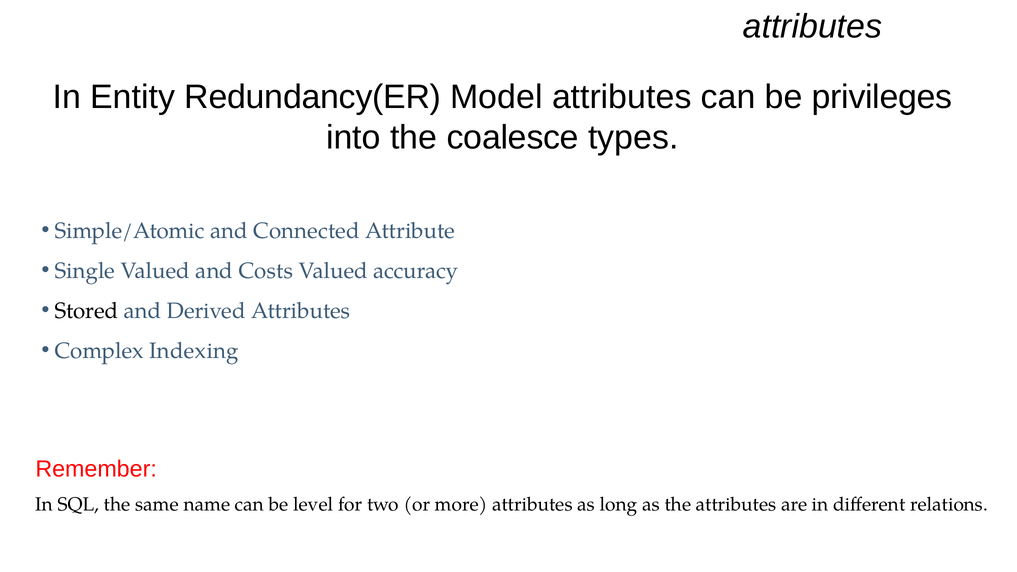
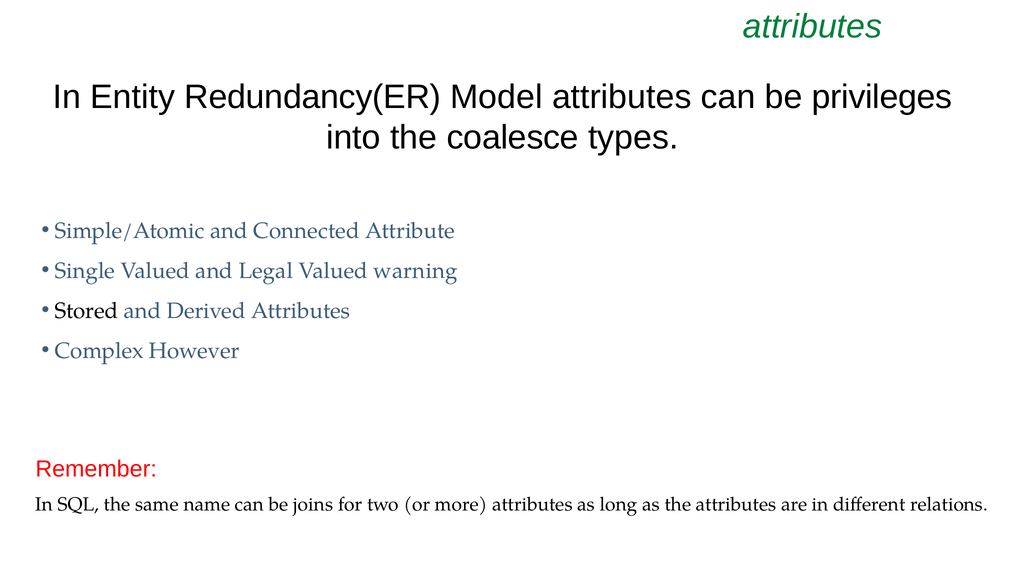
attributes at (812, 26) colour: black -> green
Costs: Costs -> Legal
accuracy: accuracy -> warning
Indexing: Indexing -> However
level: level -> joins
